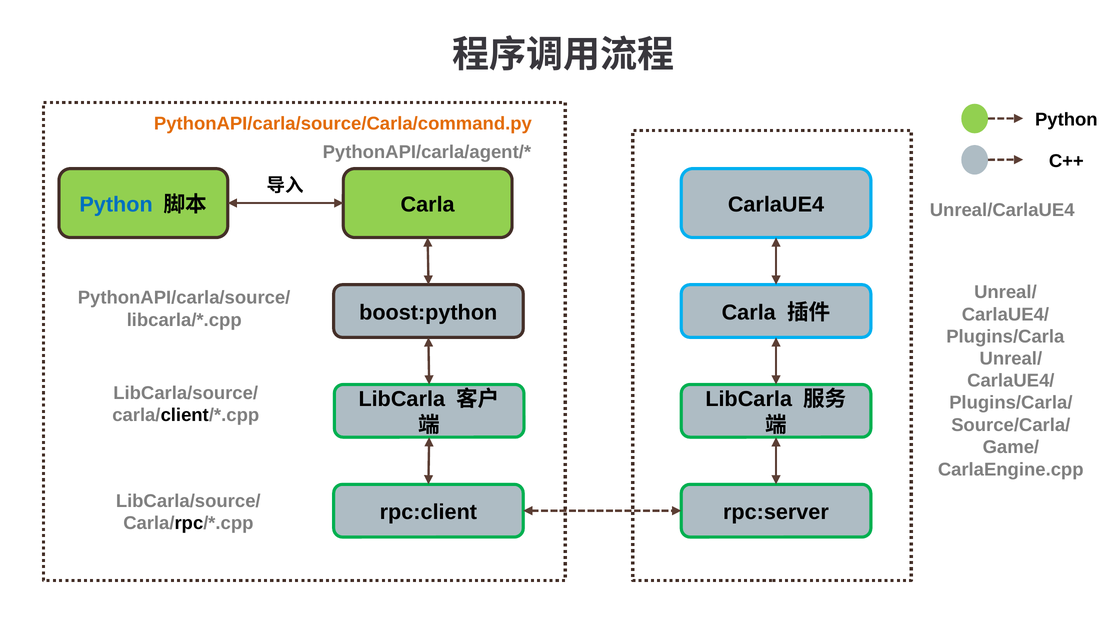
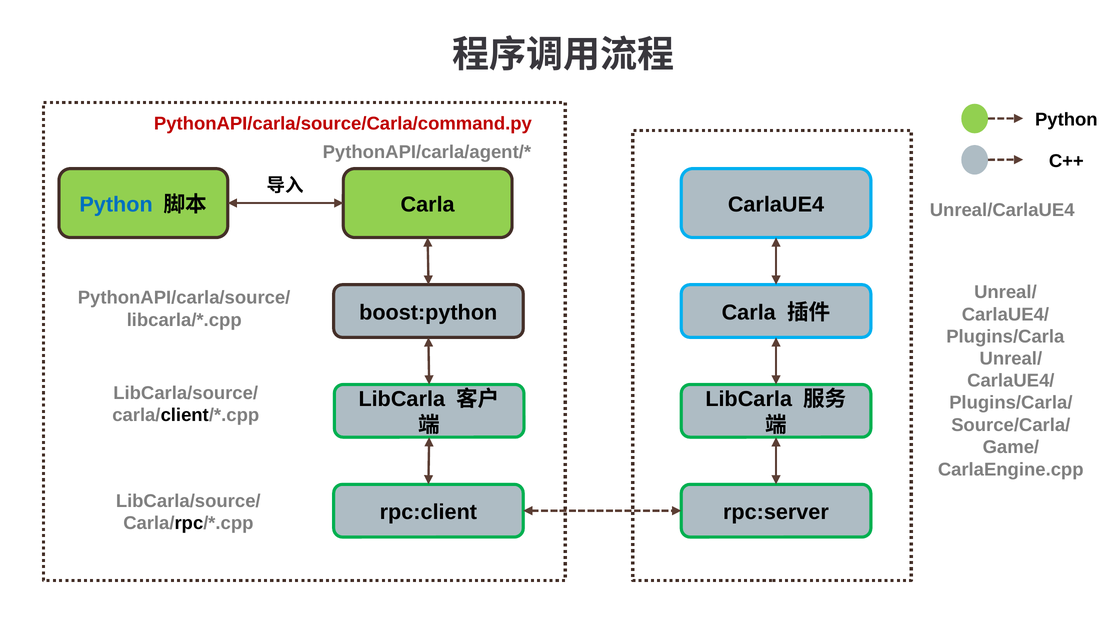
PythonAPI/carla/source/Carla/command.py colour: orange -> red
